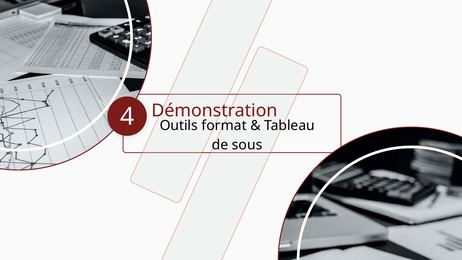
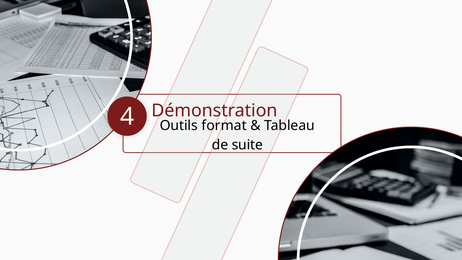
sous: sous -> suite
